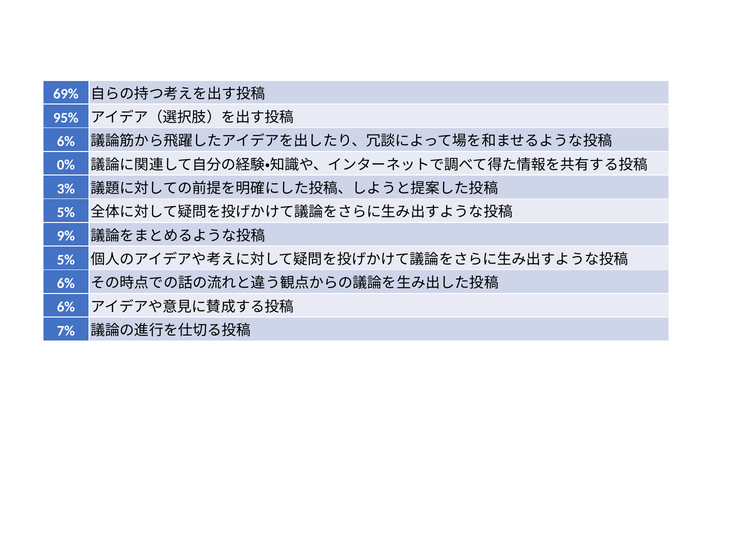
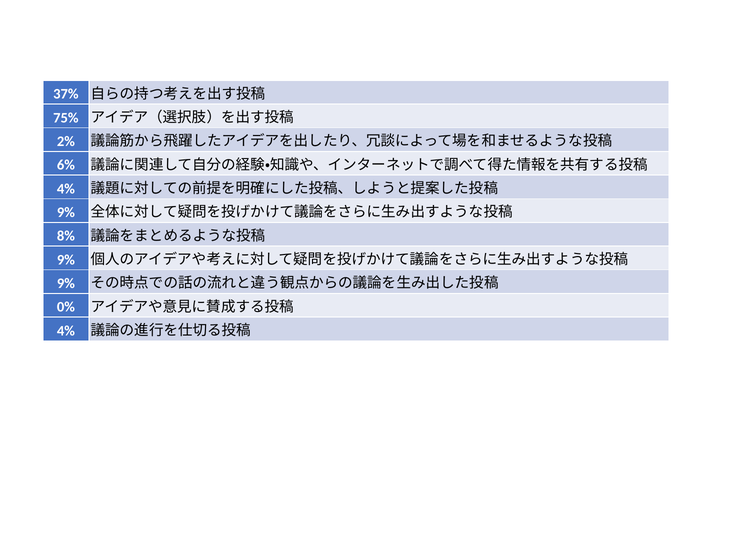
69%: 69% -> 37%
95%: 95% -> 75%
6% at (66, 142): 6% -> 2%
0%: 0% -> 6%
3% at (66, 189): 3% -> 4%
5% at (66, 213): 5% -> 9%
9%: 9% -> 8%
5% at (66, 260): 5% -> 9%
6% at (66, 284): 6% -> 9%
6% at (66, 307): 6% -> 0%
7% at (66, 331): 7% -> 4%
